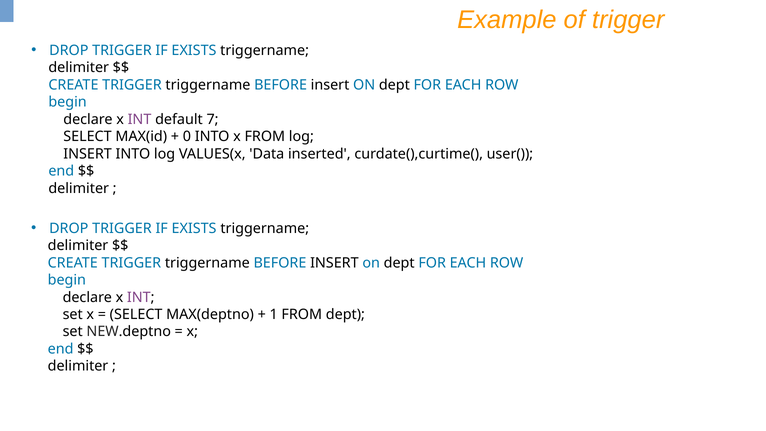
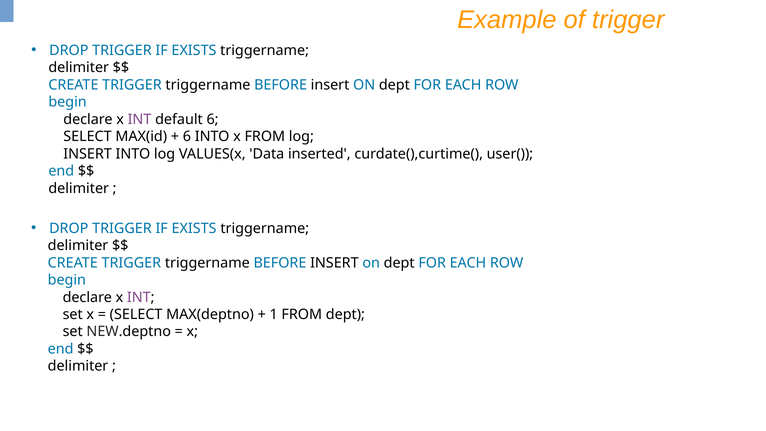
default 7: 7 -> 6
0 at (187, 137): 0 -> 6
